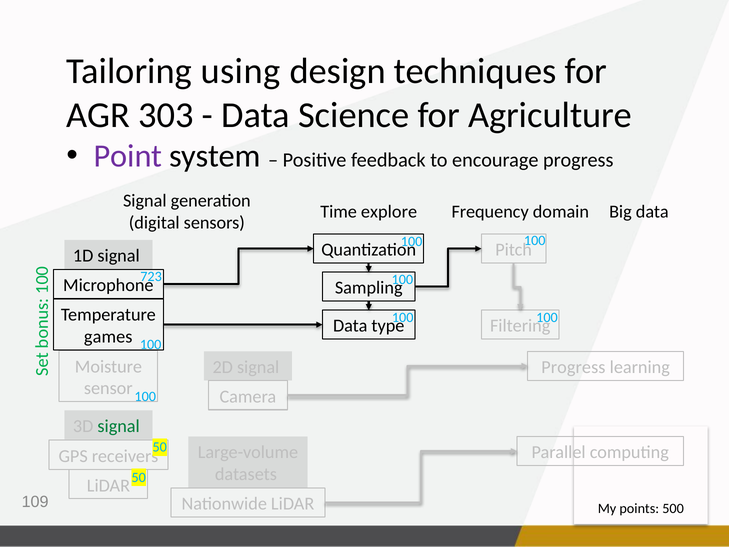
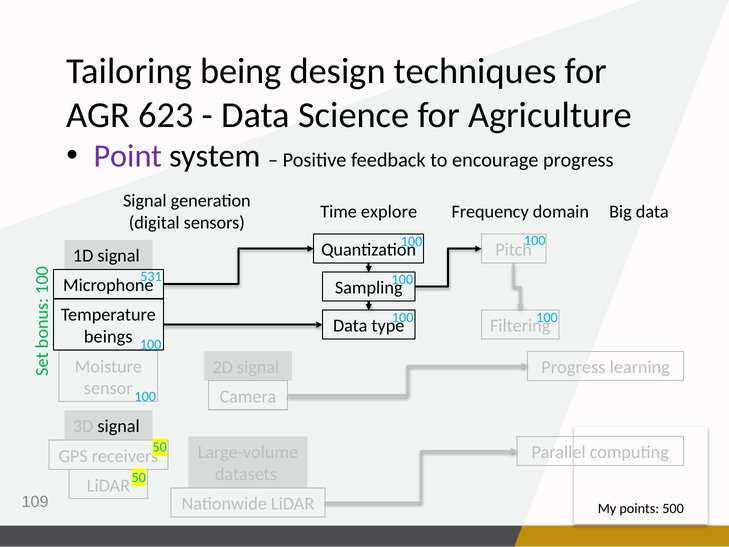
using: using -> being
303: 303 -> 623
723: 723 -> 531
games: games -> beings
signal at (119, 426) colour: green -> black
